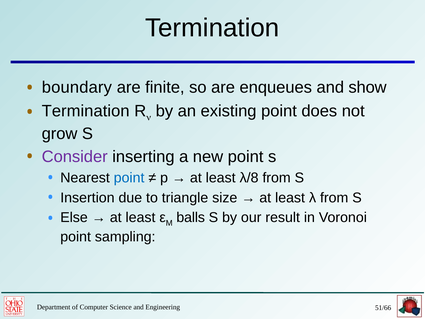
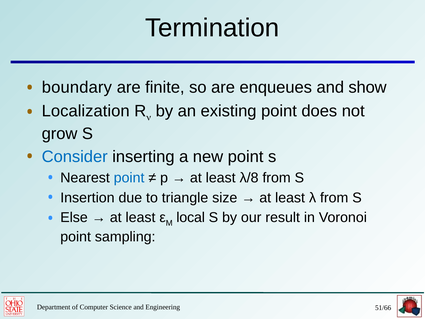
Termination at (86, 111): Termination -> Localization
Consider colour: purple -> blue
balls: balls -> local
